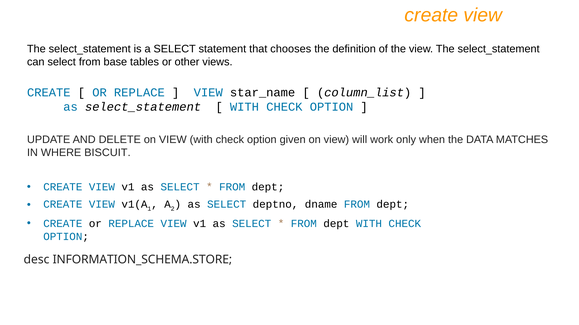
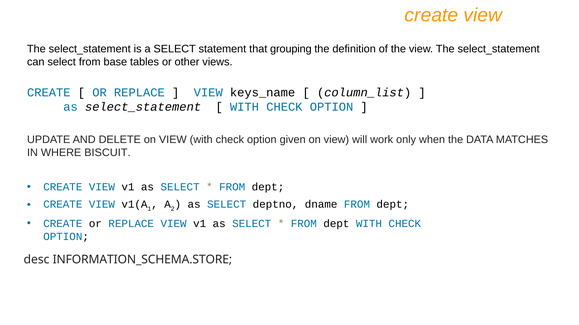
chooses: chooses -> grouping
star_name: star_name -> keys_name
